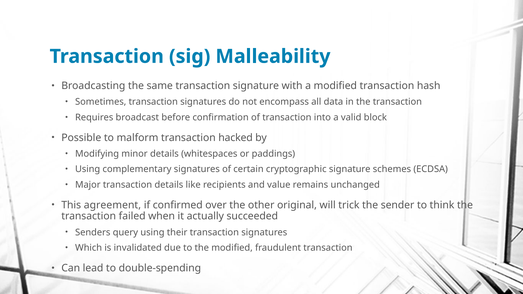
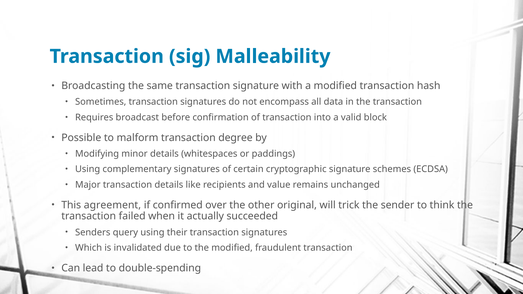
hacked: hacked -> degree
